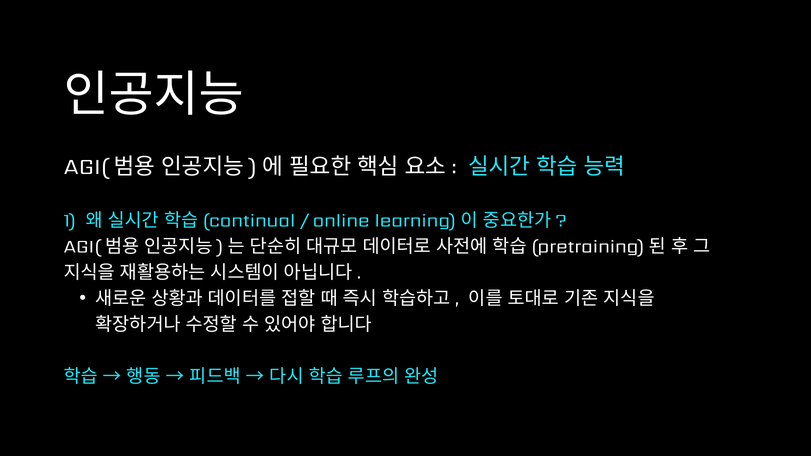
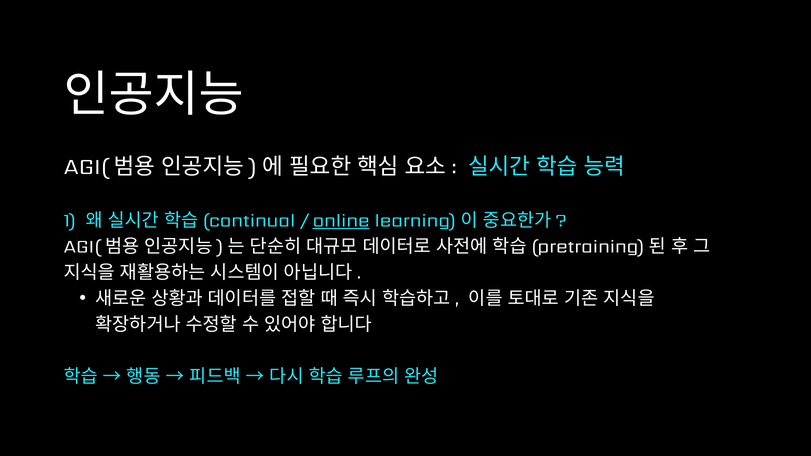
online underline: none -> present
